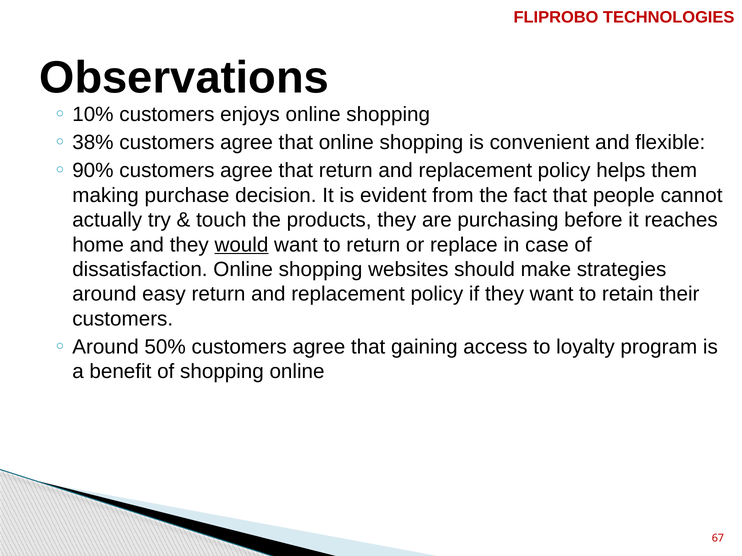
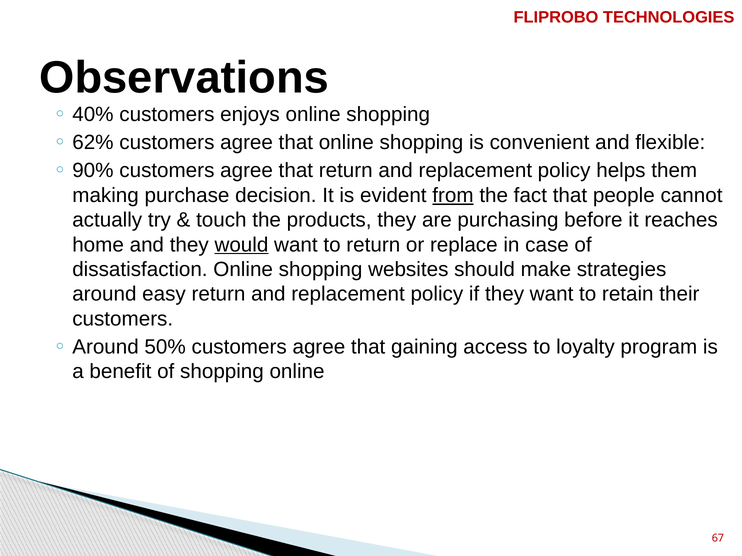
10%: 10% -> 40%
38%: 38% -> 62%
from underline: none -> present
